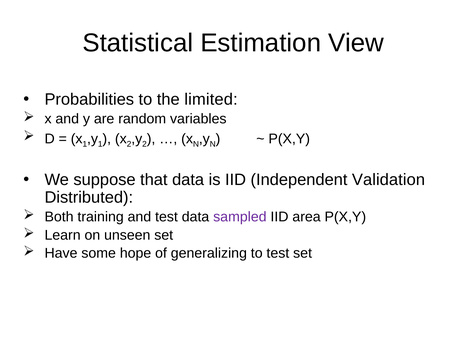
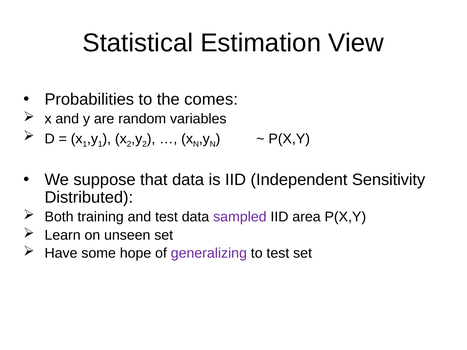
limited: limited -> comes
Validation: Validation -> Sensitivity
generalizing colour: black -> purple
